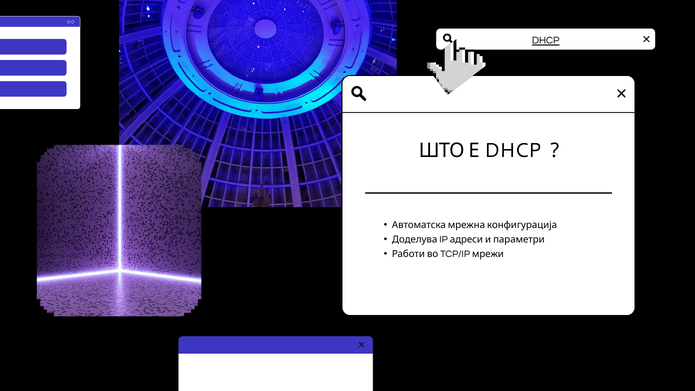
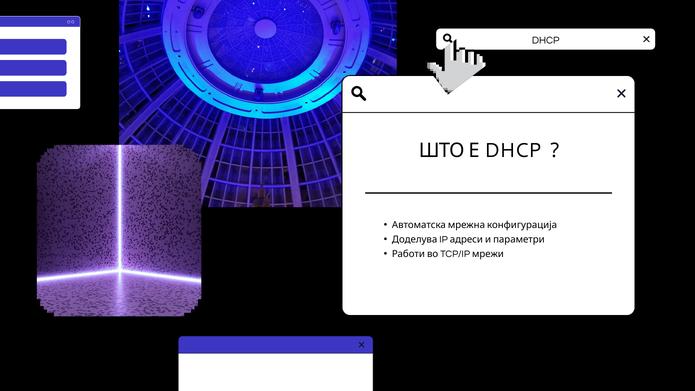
DHCP at (546, 41) underline: present -> none
